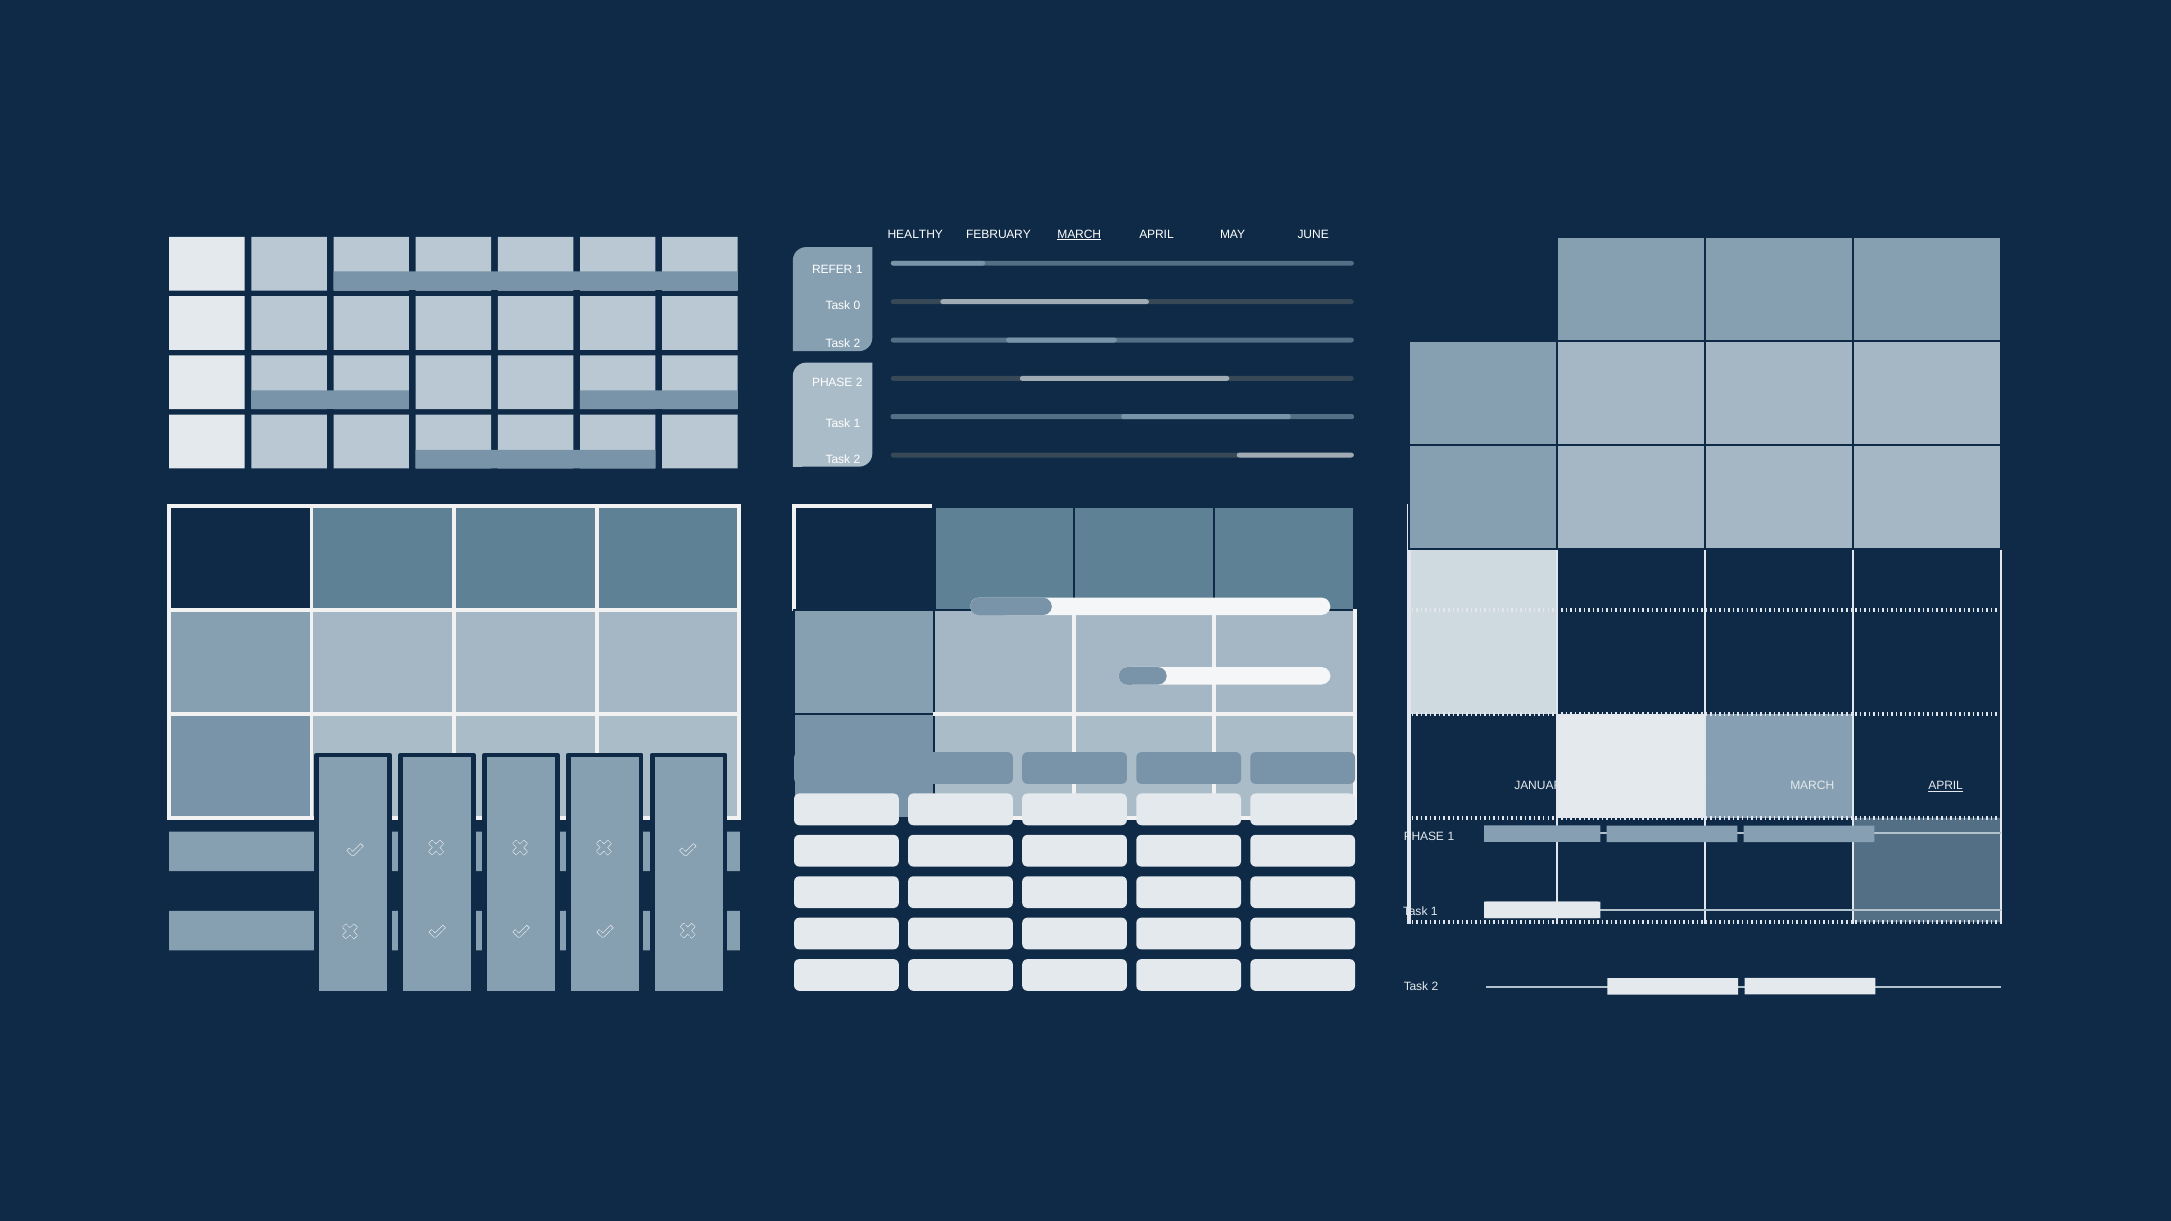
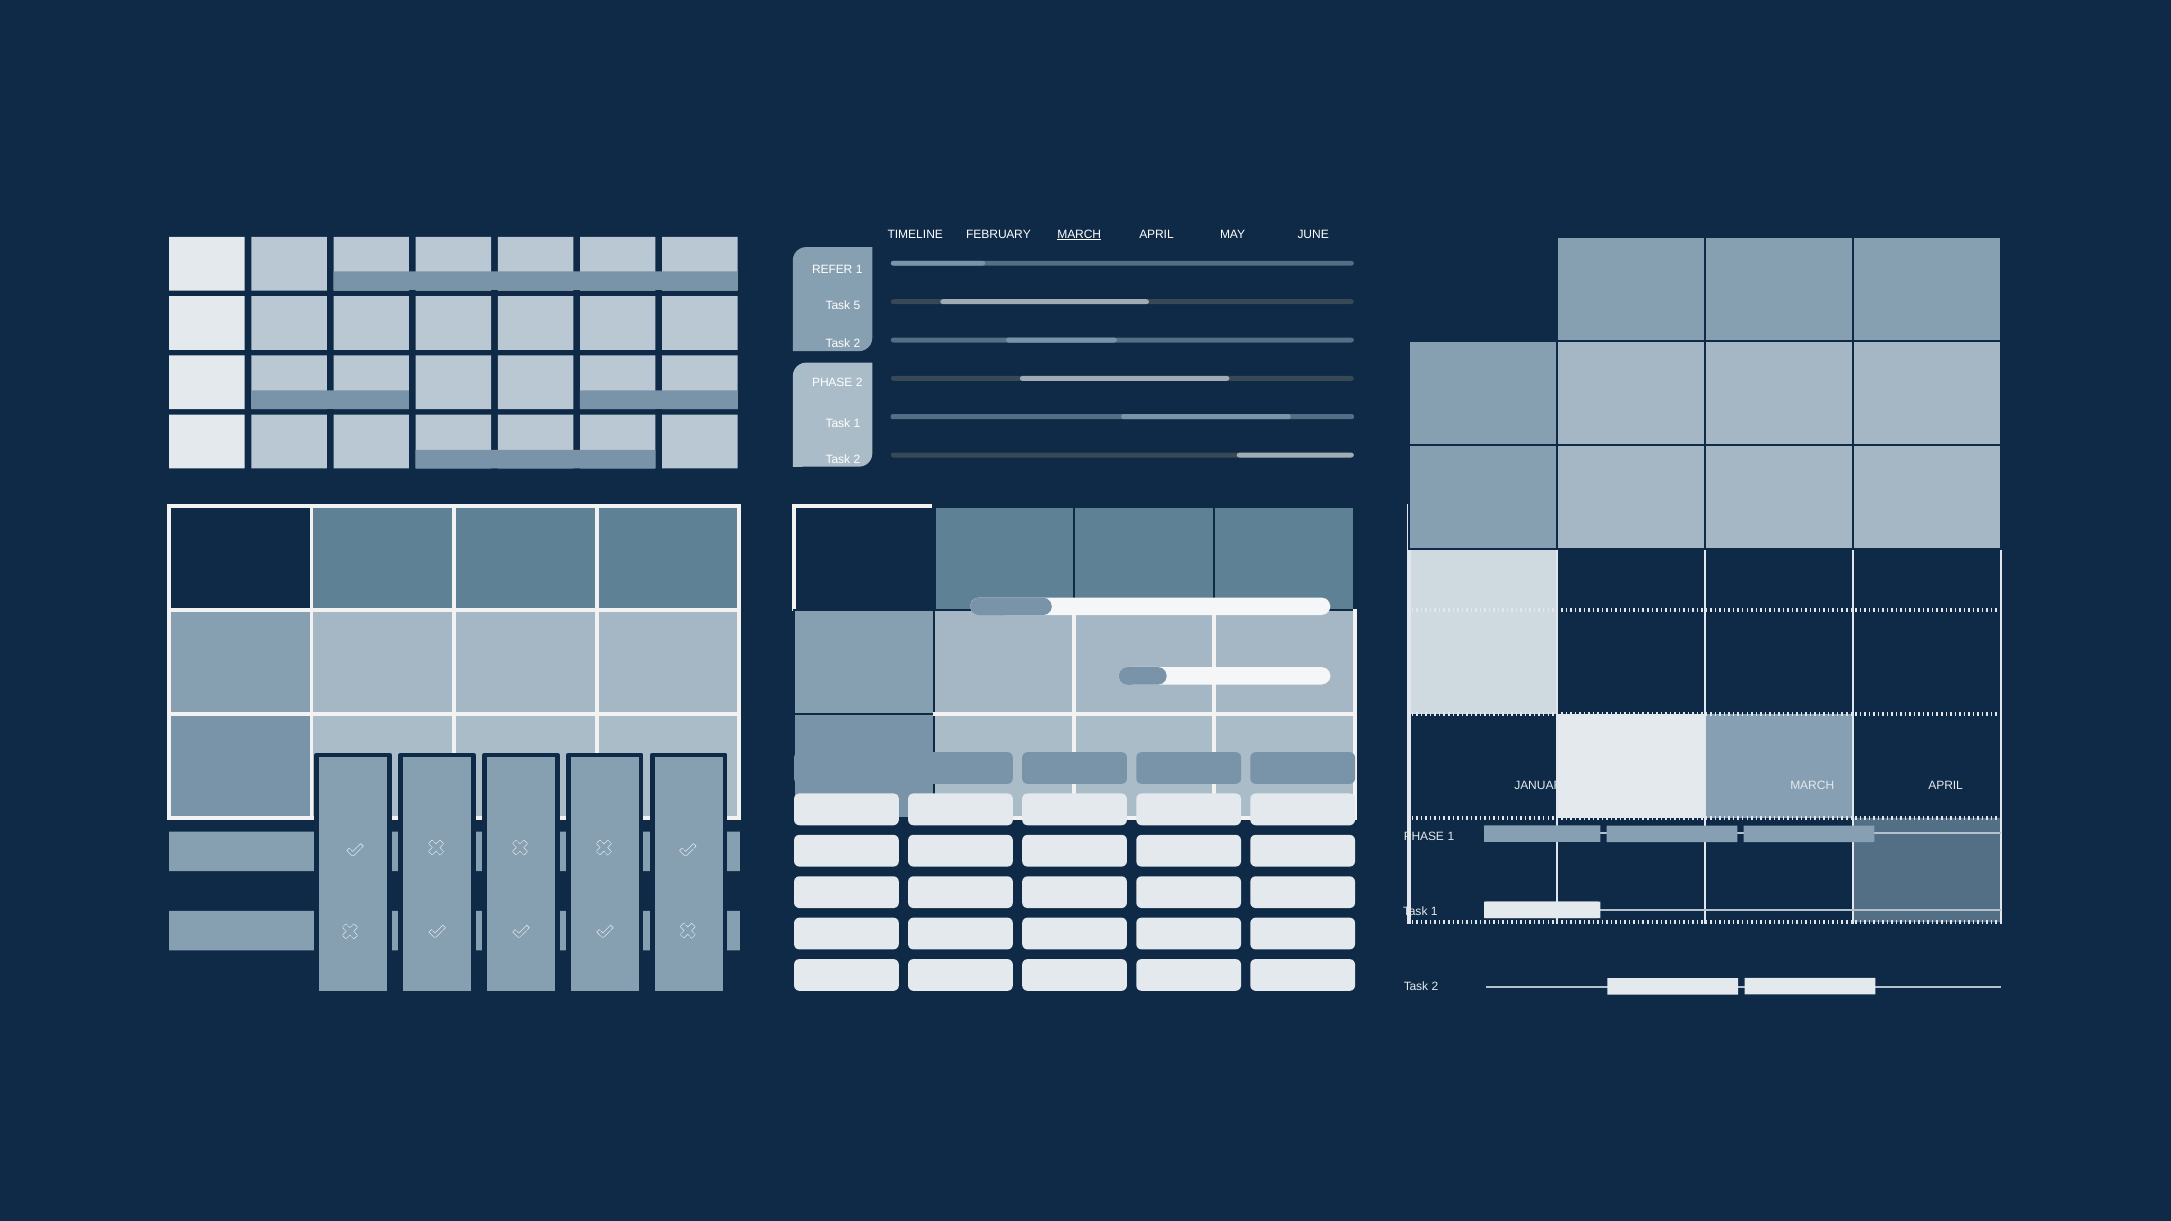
HEALTHY: HEALTHY -> TIMELINE
0: 0 -> 5
APRIL at (1946, 786) underline: present -> none
